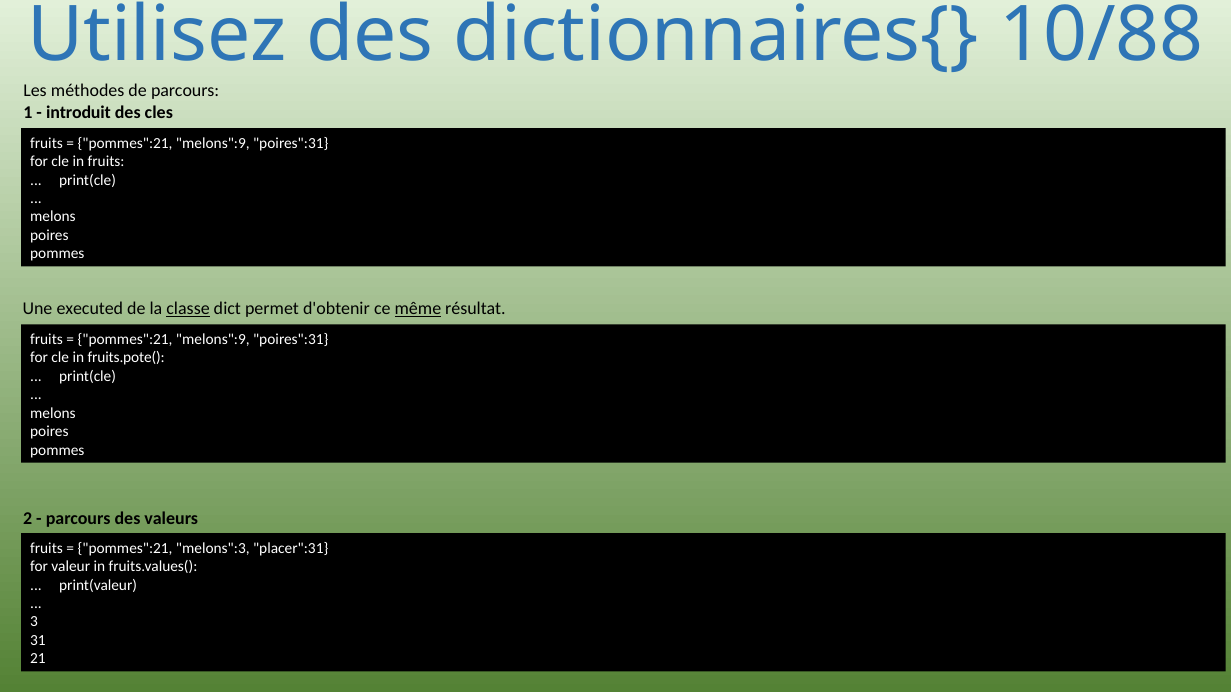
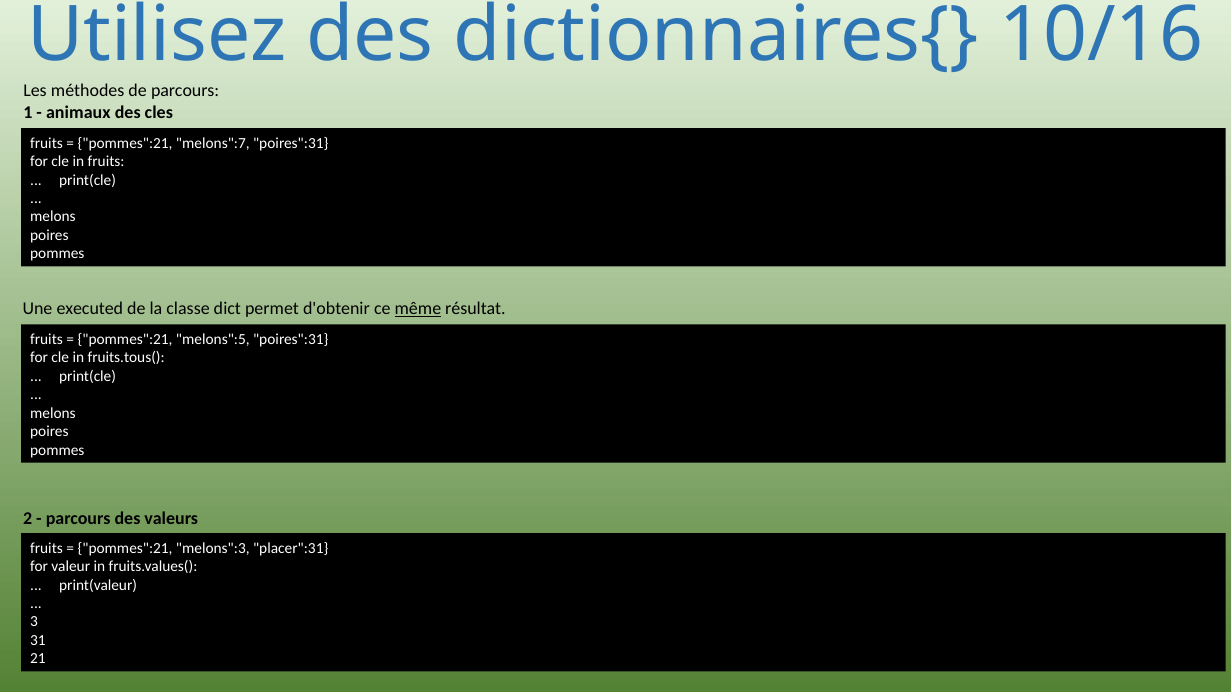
10/88: 10/88 -> 10/16
introduit: introduit -> animaux
melons":9 at (213, 143): melons":9 -> melons":7
classe underline: present -> none
melons":9 at (213, 339): melons":9 -> melons":5
fruits.pote(: fruits.pote( -> fruits.tous(
